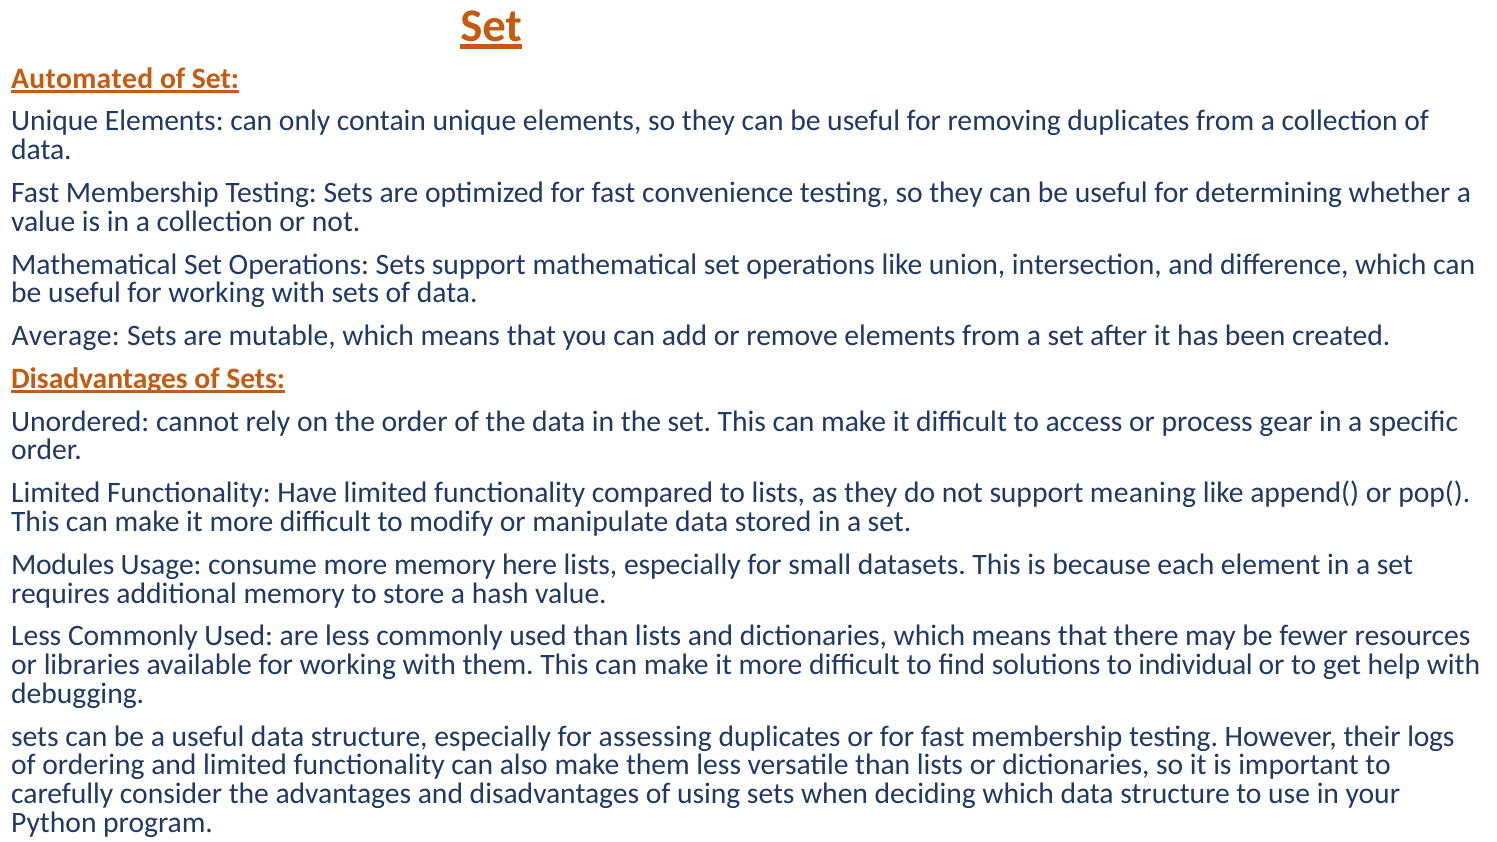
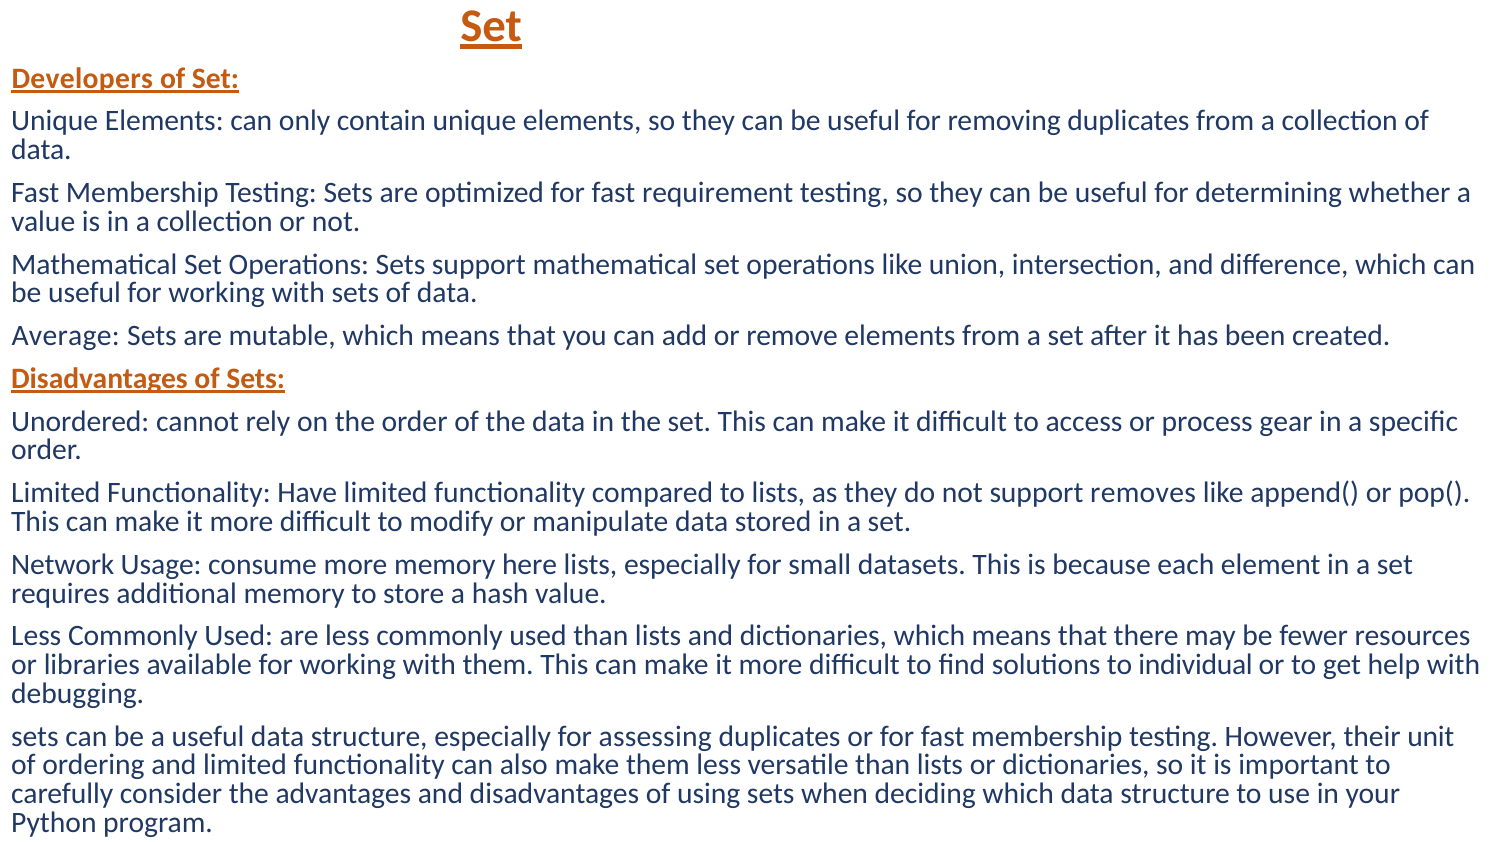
Automated: Automated -> Developers
convenience: convenience -> requirement
meaning: meaning -> removes
Modules: Modules -> Network
logs: logs -> unit
